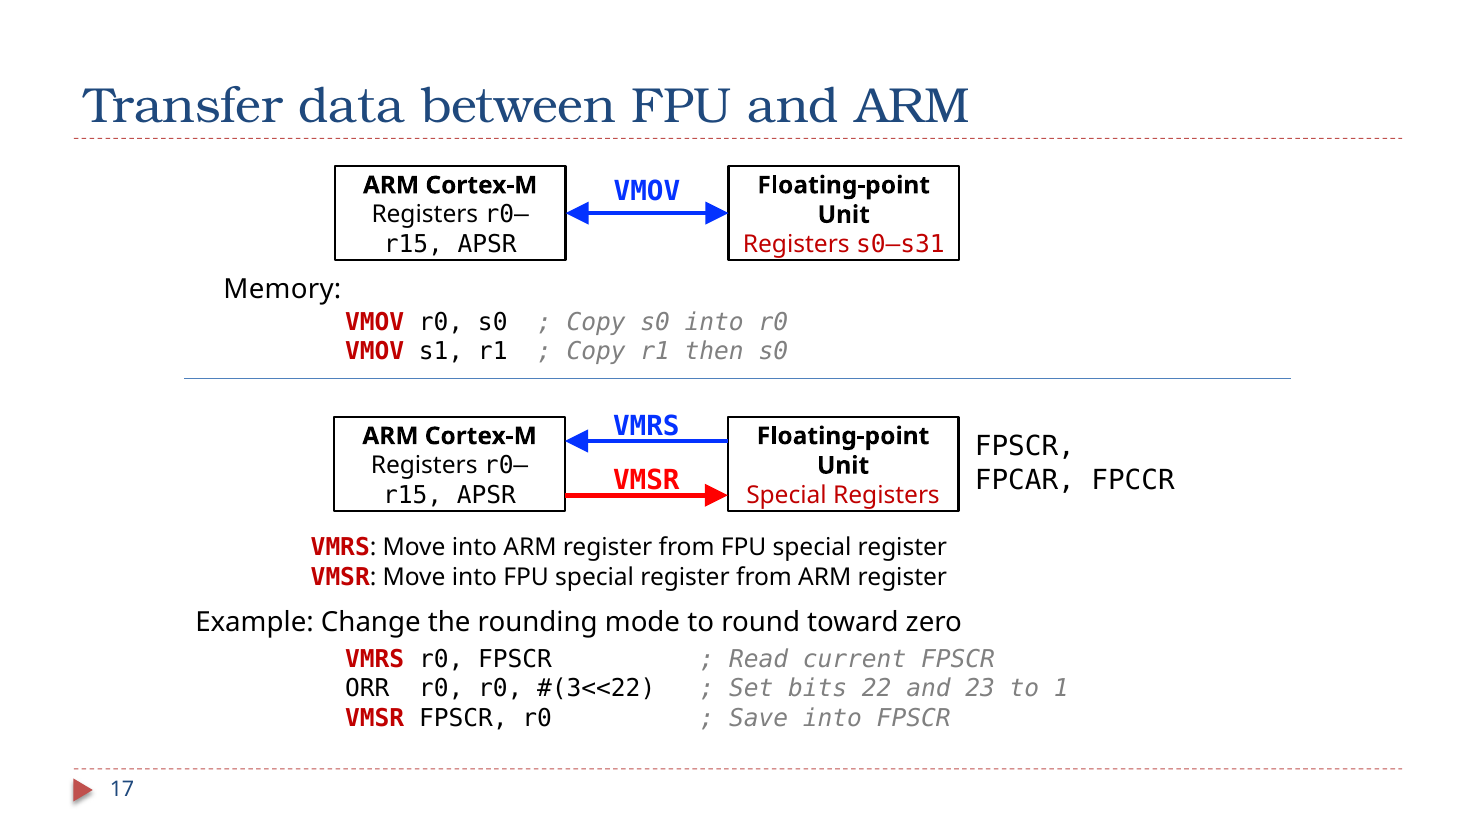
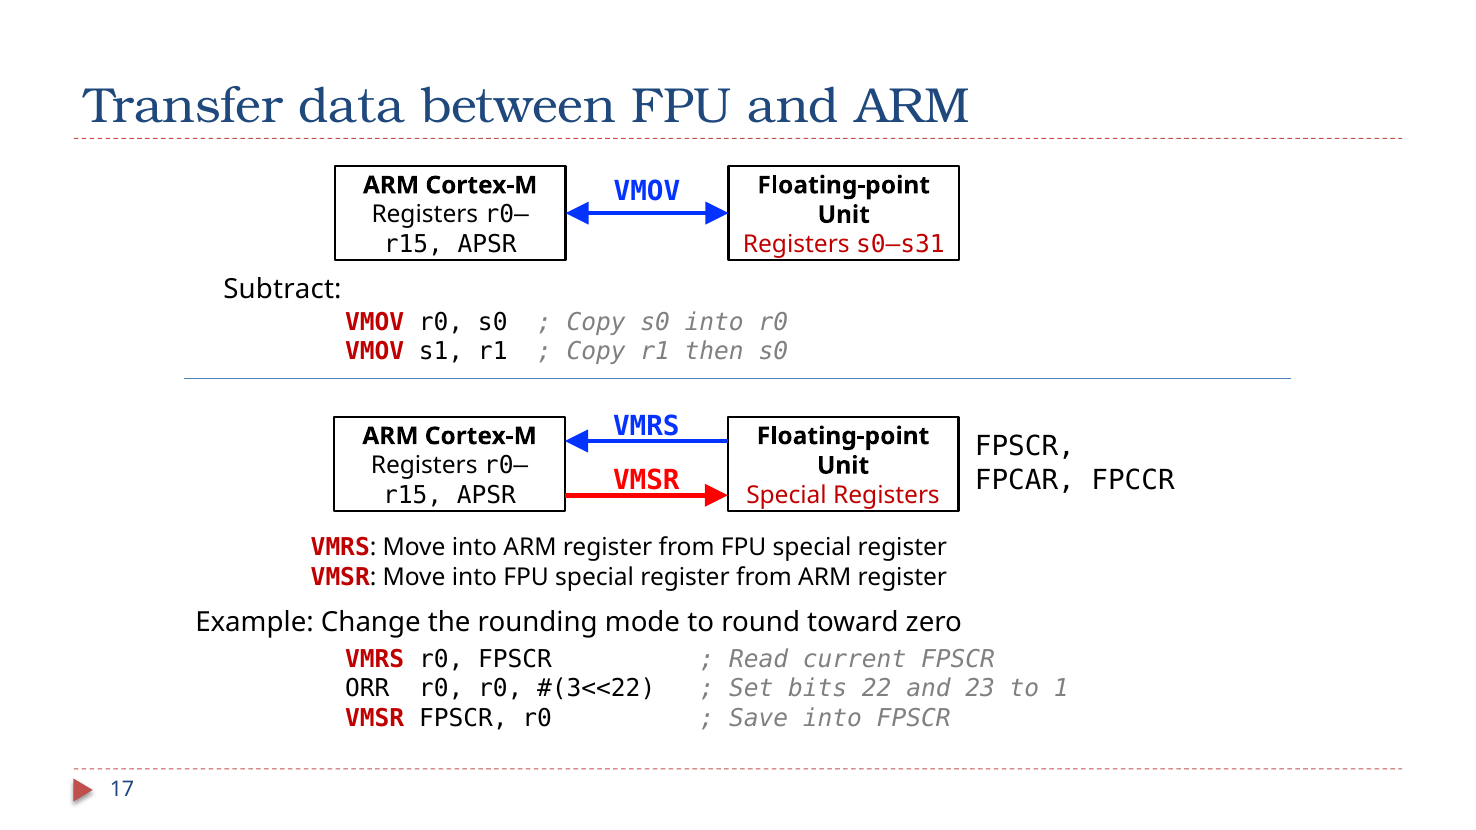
Memory: Memory -> Subtract
